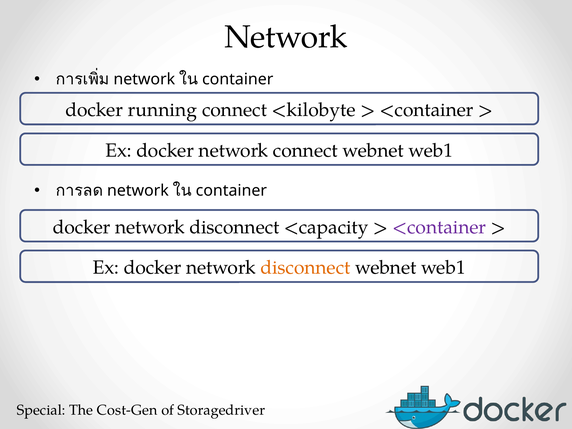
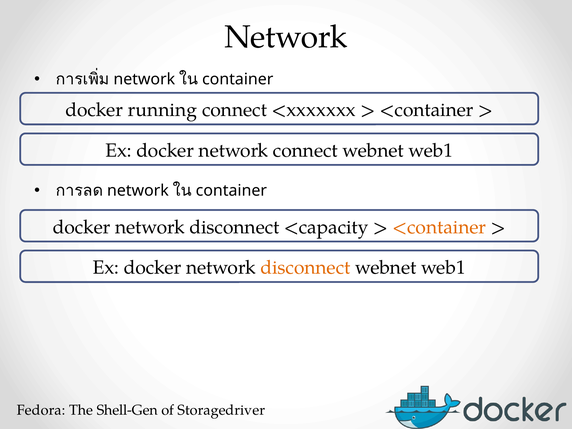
<kilobyte: <kilobyte -> <xxxxxxx
<container at (439, 227) colour: purple -> orange
Special: Special -> Fedora
Cost-Gen: Cost-Gen -> Shell-Gen
